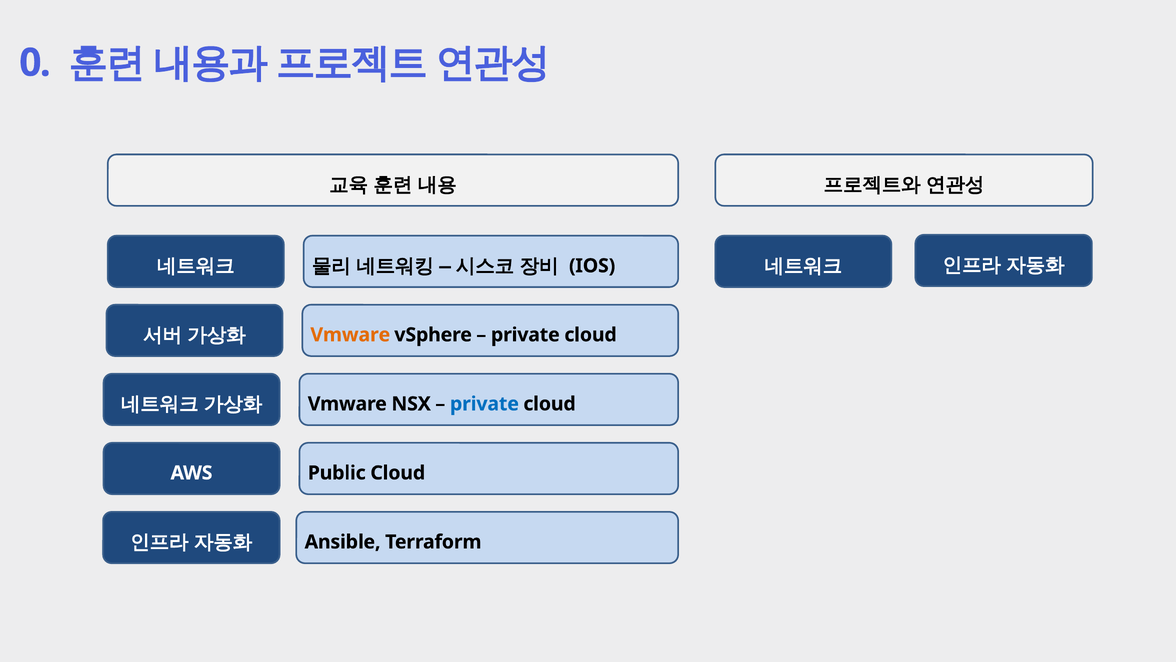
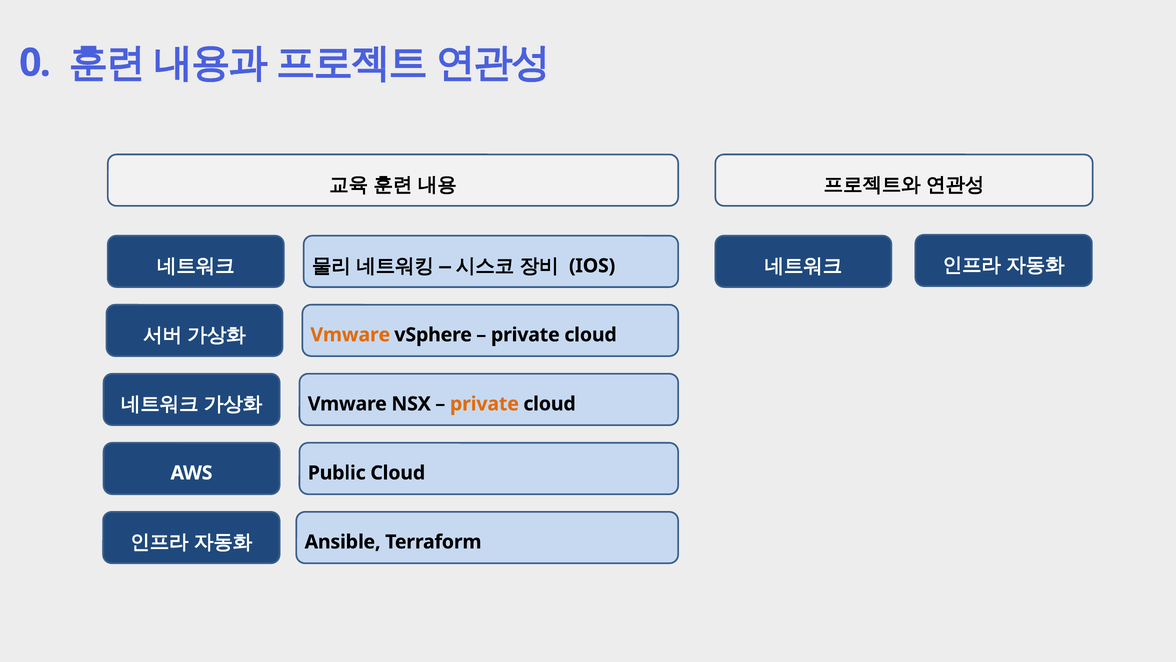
private at (484, 404) colour: blue -> orange
